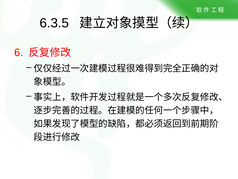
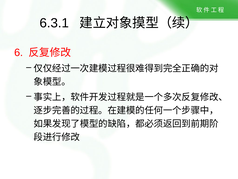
6.3.5: 6.3.5 -> 6.3.1
